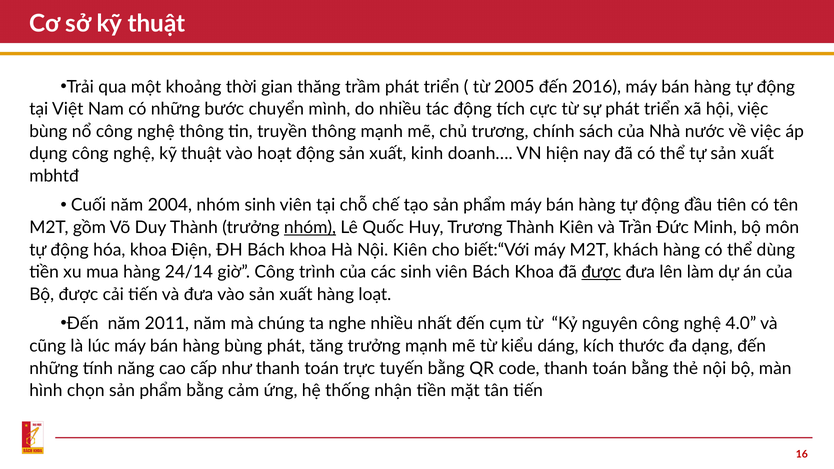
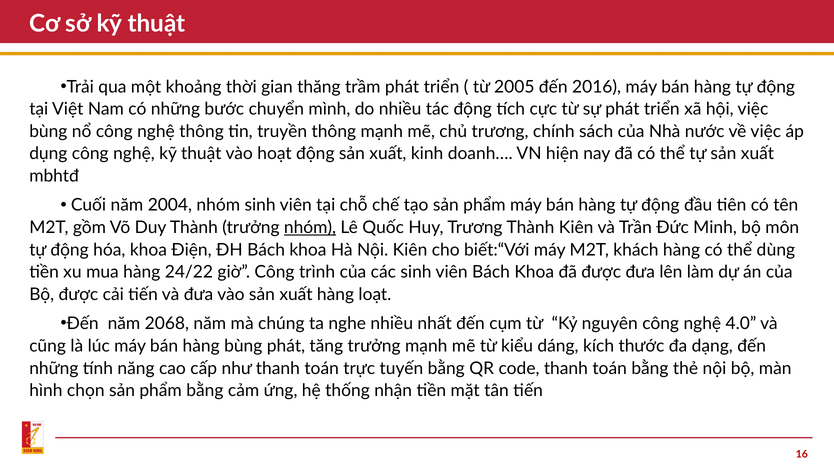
24/14: 24/14 -> 24/22
được at (601, 272) underline: present -> none
2011: 2011 -> 2068
